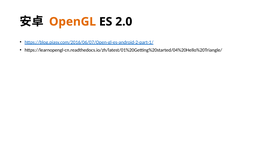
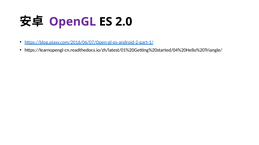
OpenGL colour: orange -> purple
